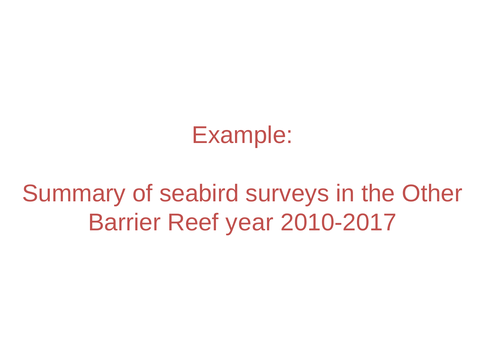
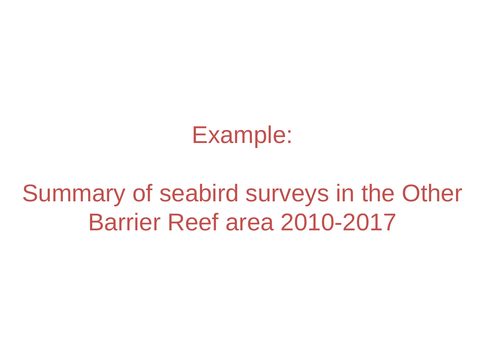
year: year -> area
